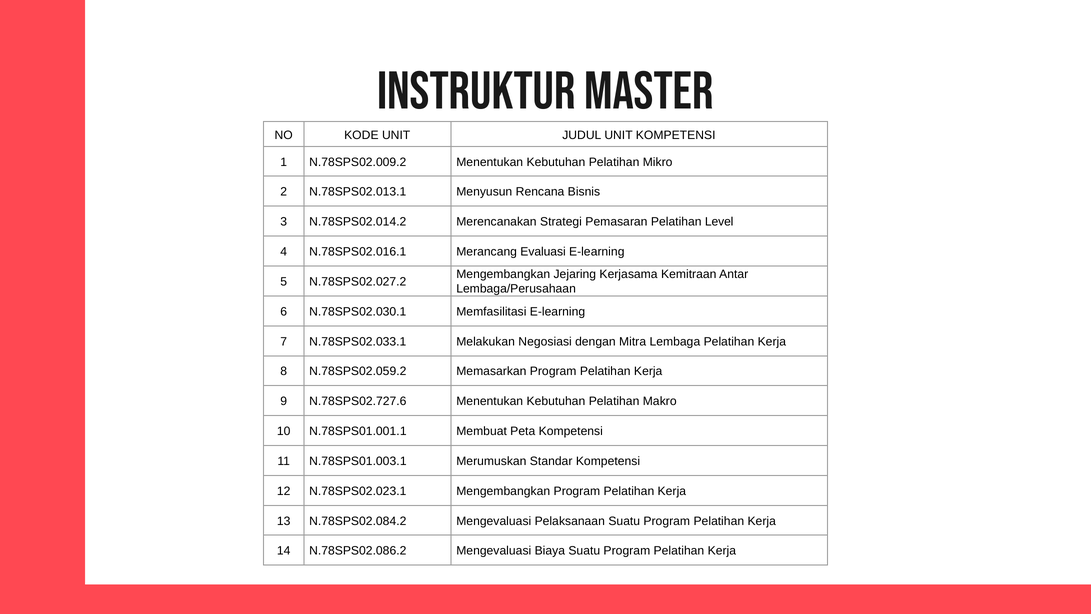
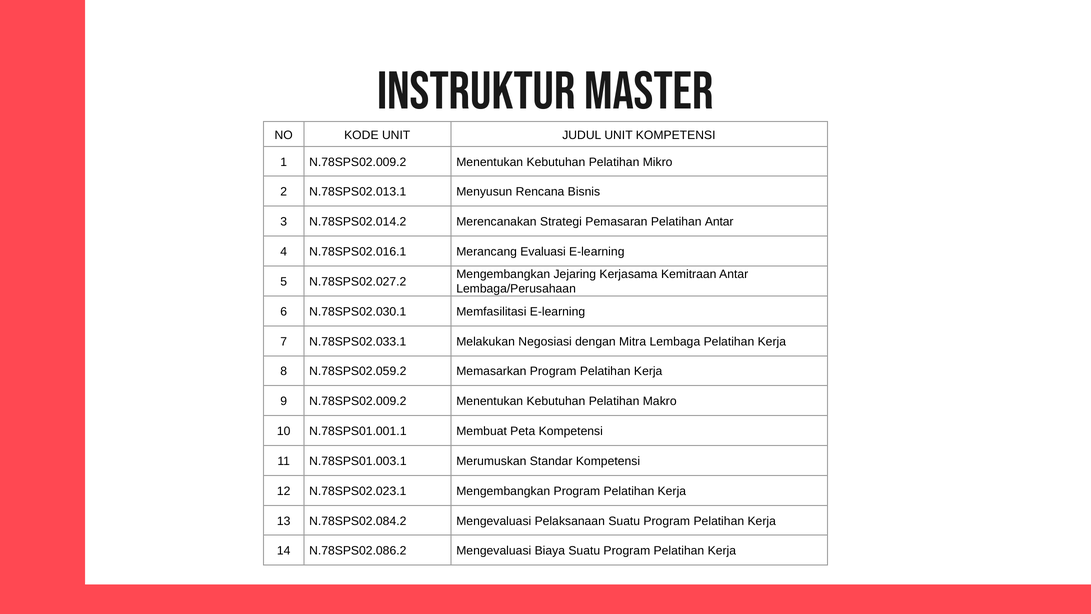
Pelatihan Level: Level -> Antar
9 N.78SPS02.727.6: N.78SPS02.727.6 -> N.78SPS02.009.2
